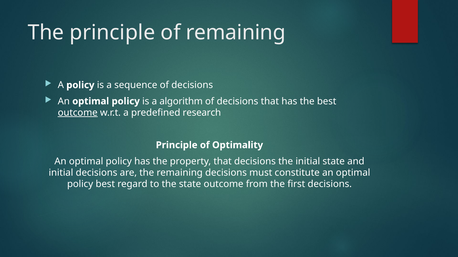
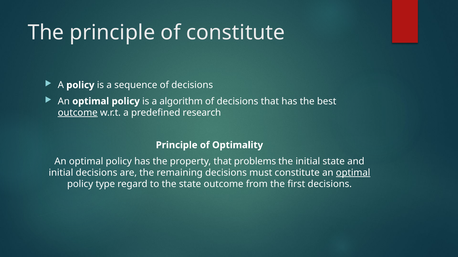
of remaining: remaining -> constitute
that decisions: decisions -> problems
optimal at (353, 173) underline: none -> present
policy best: best -> type
